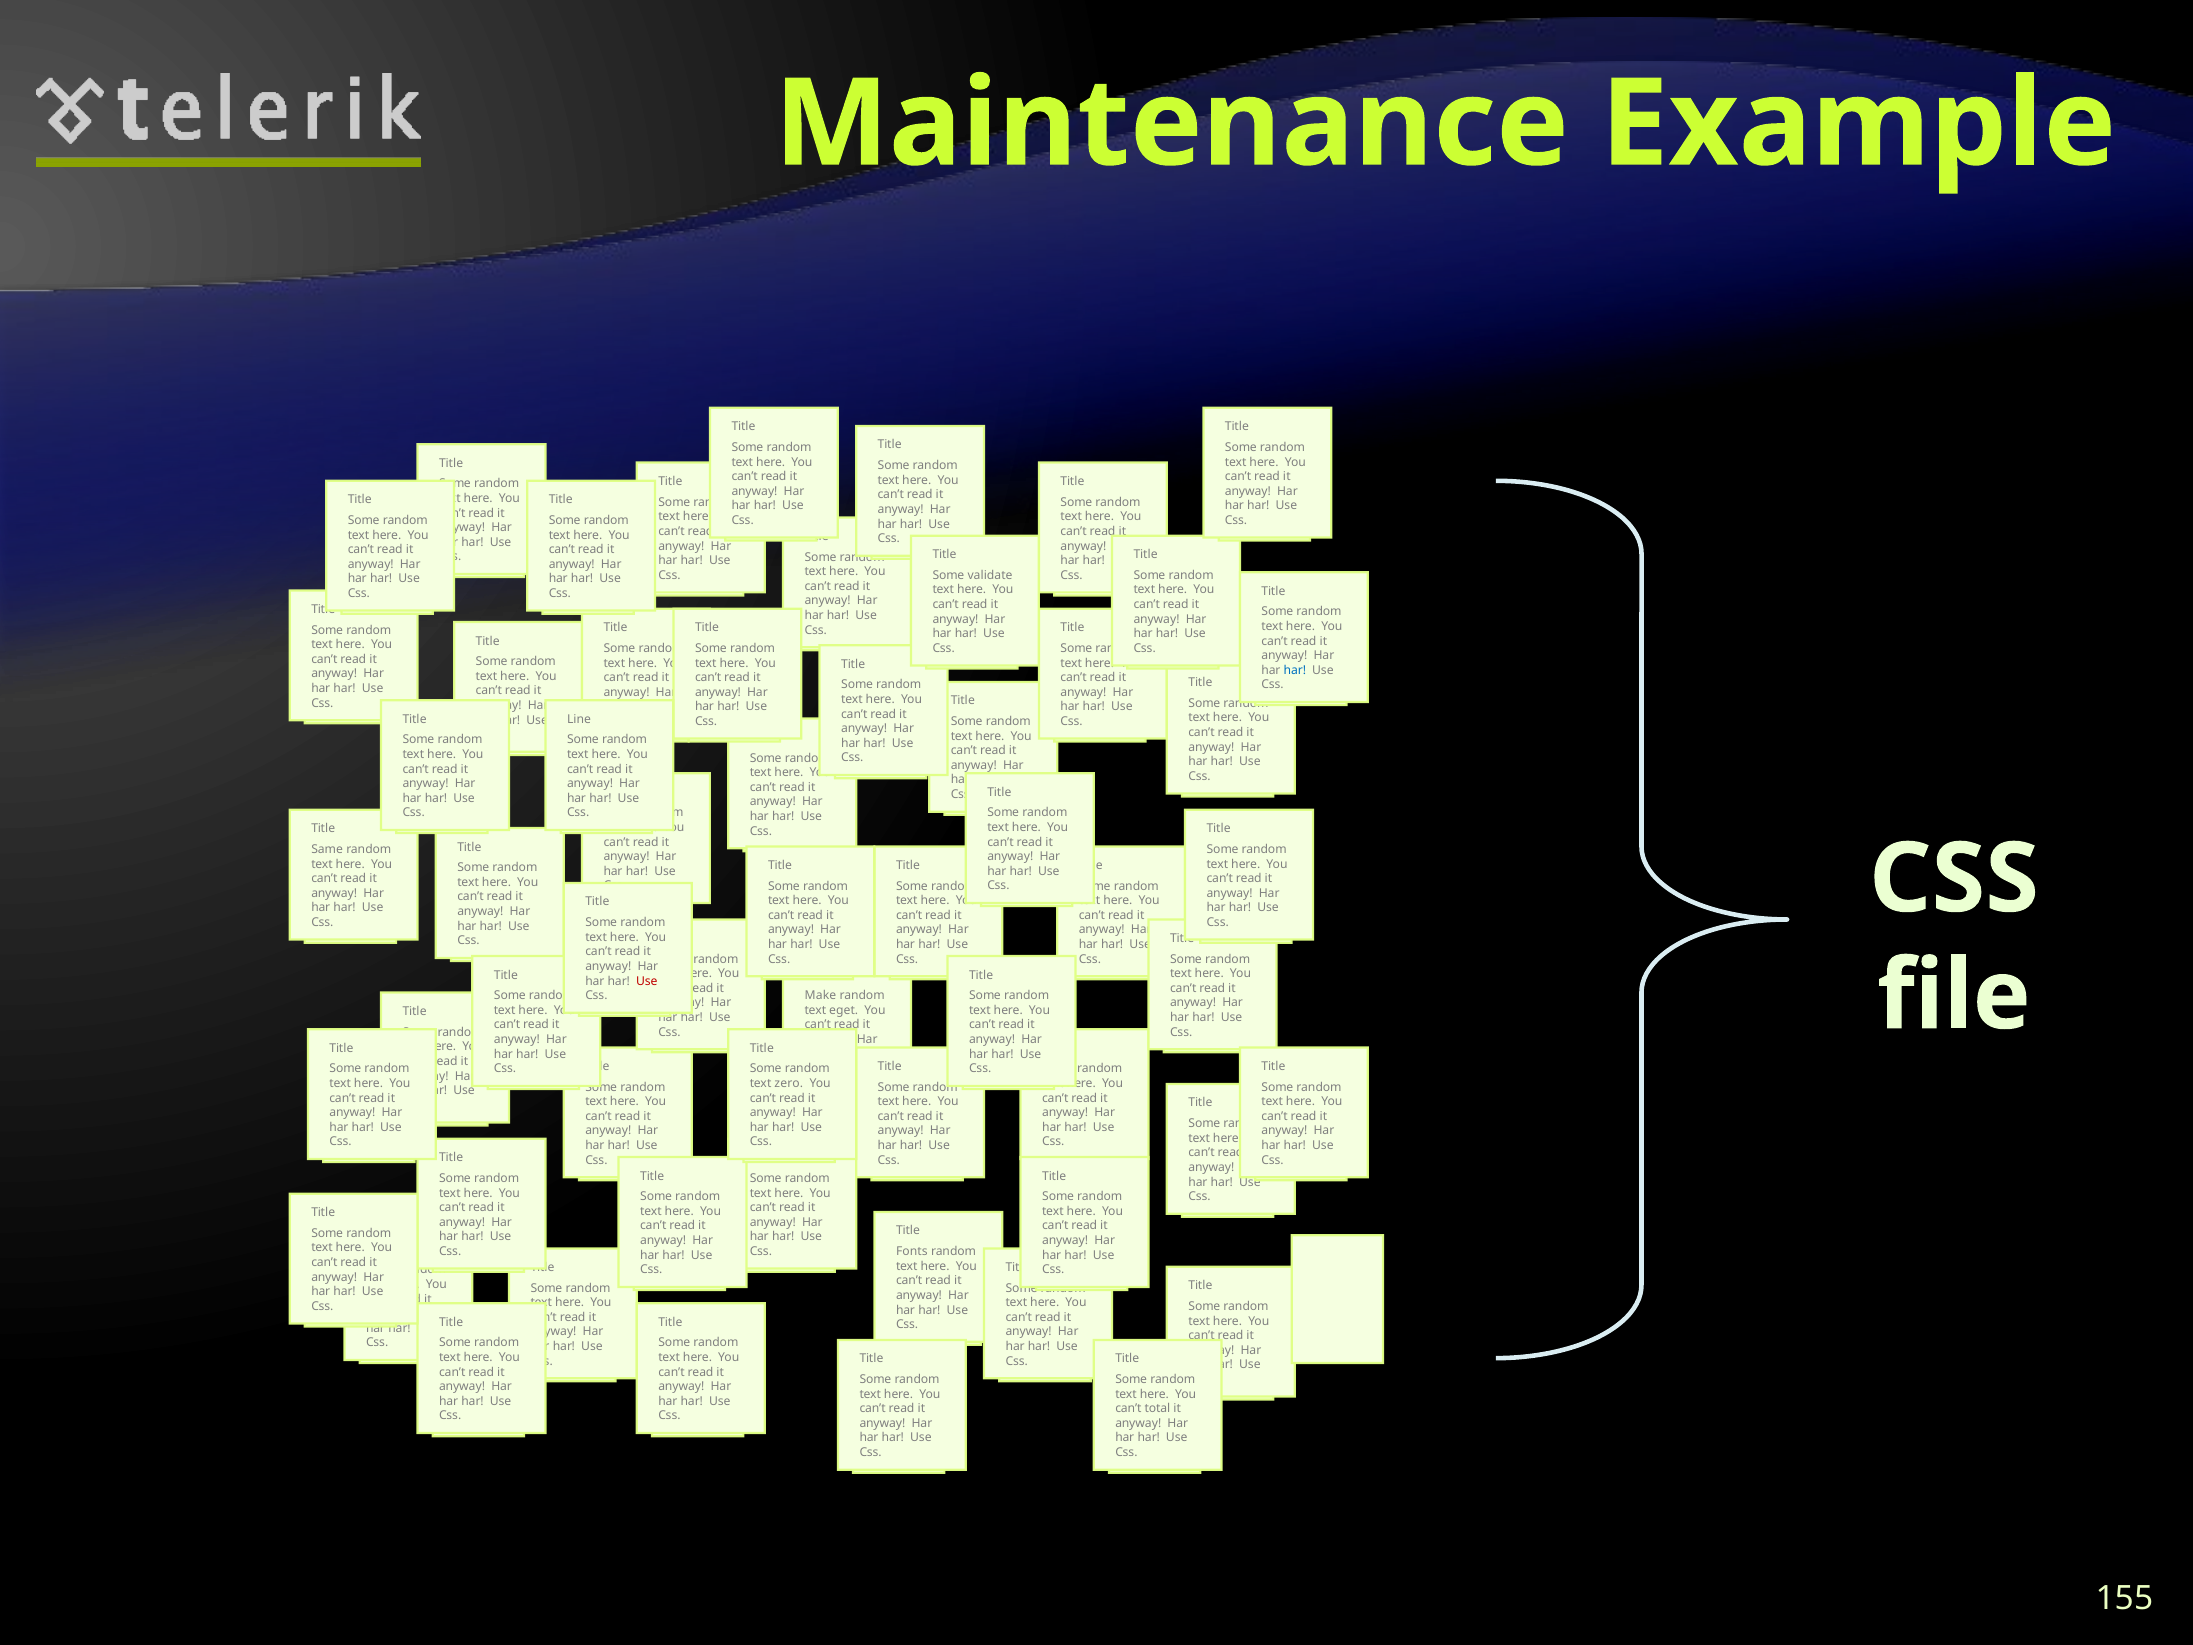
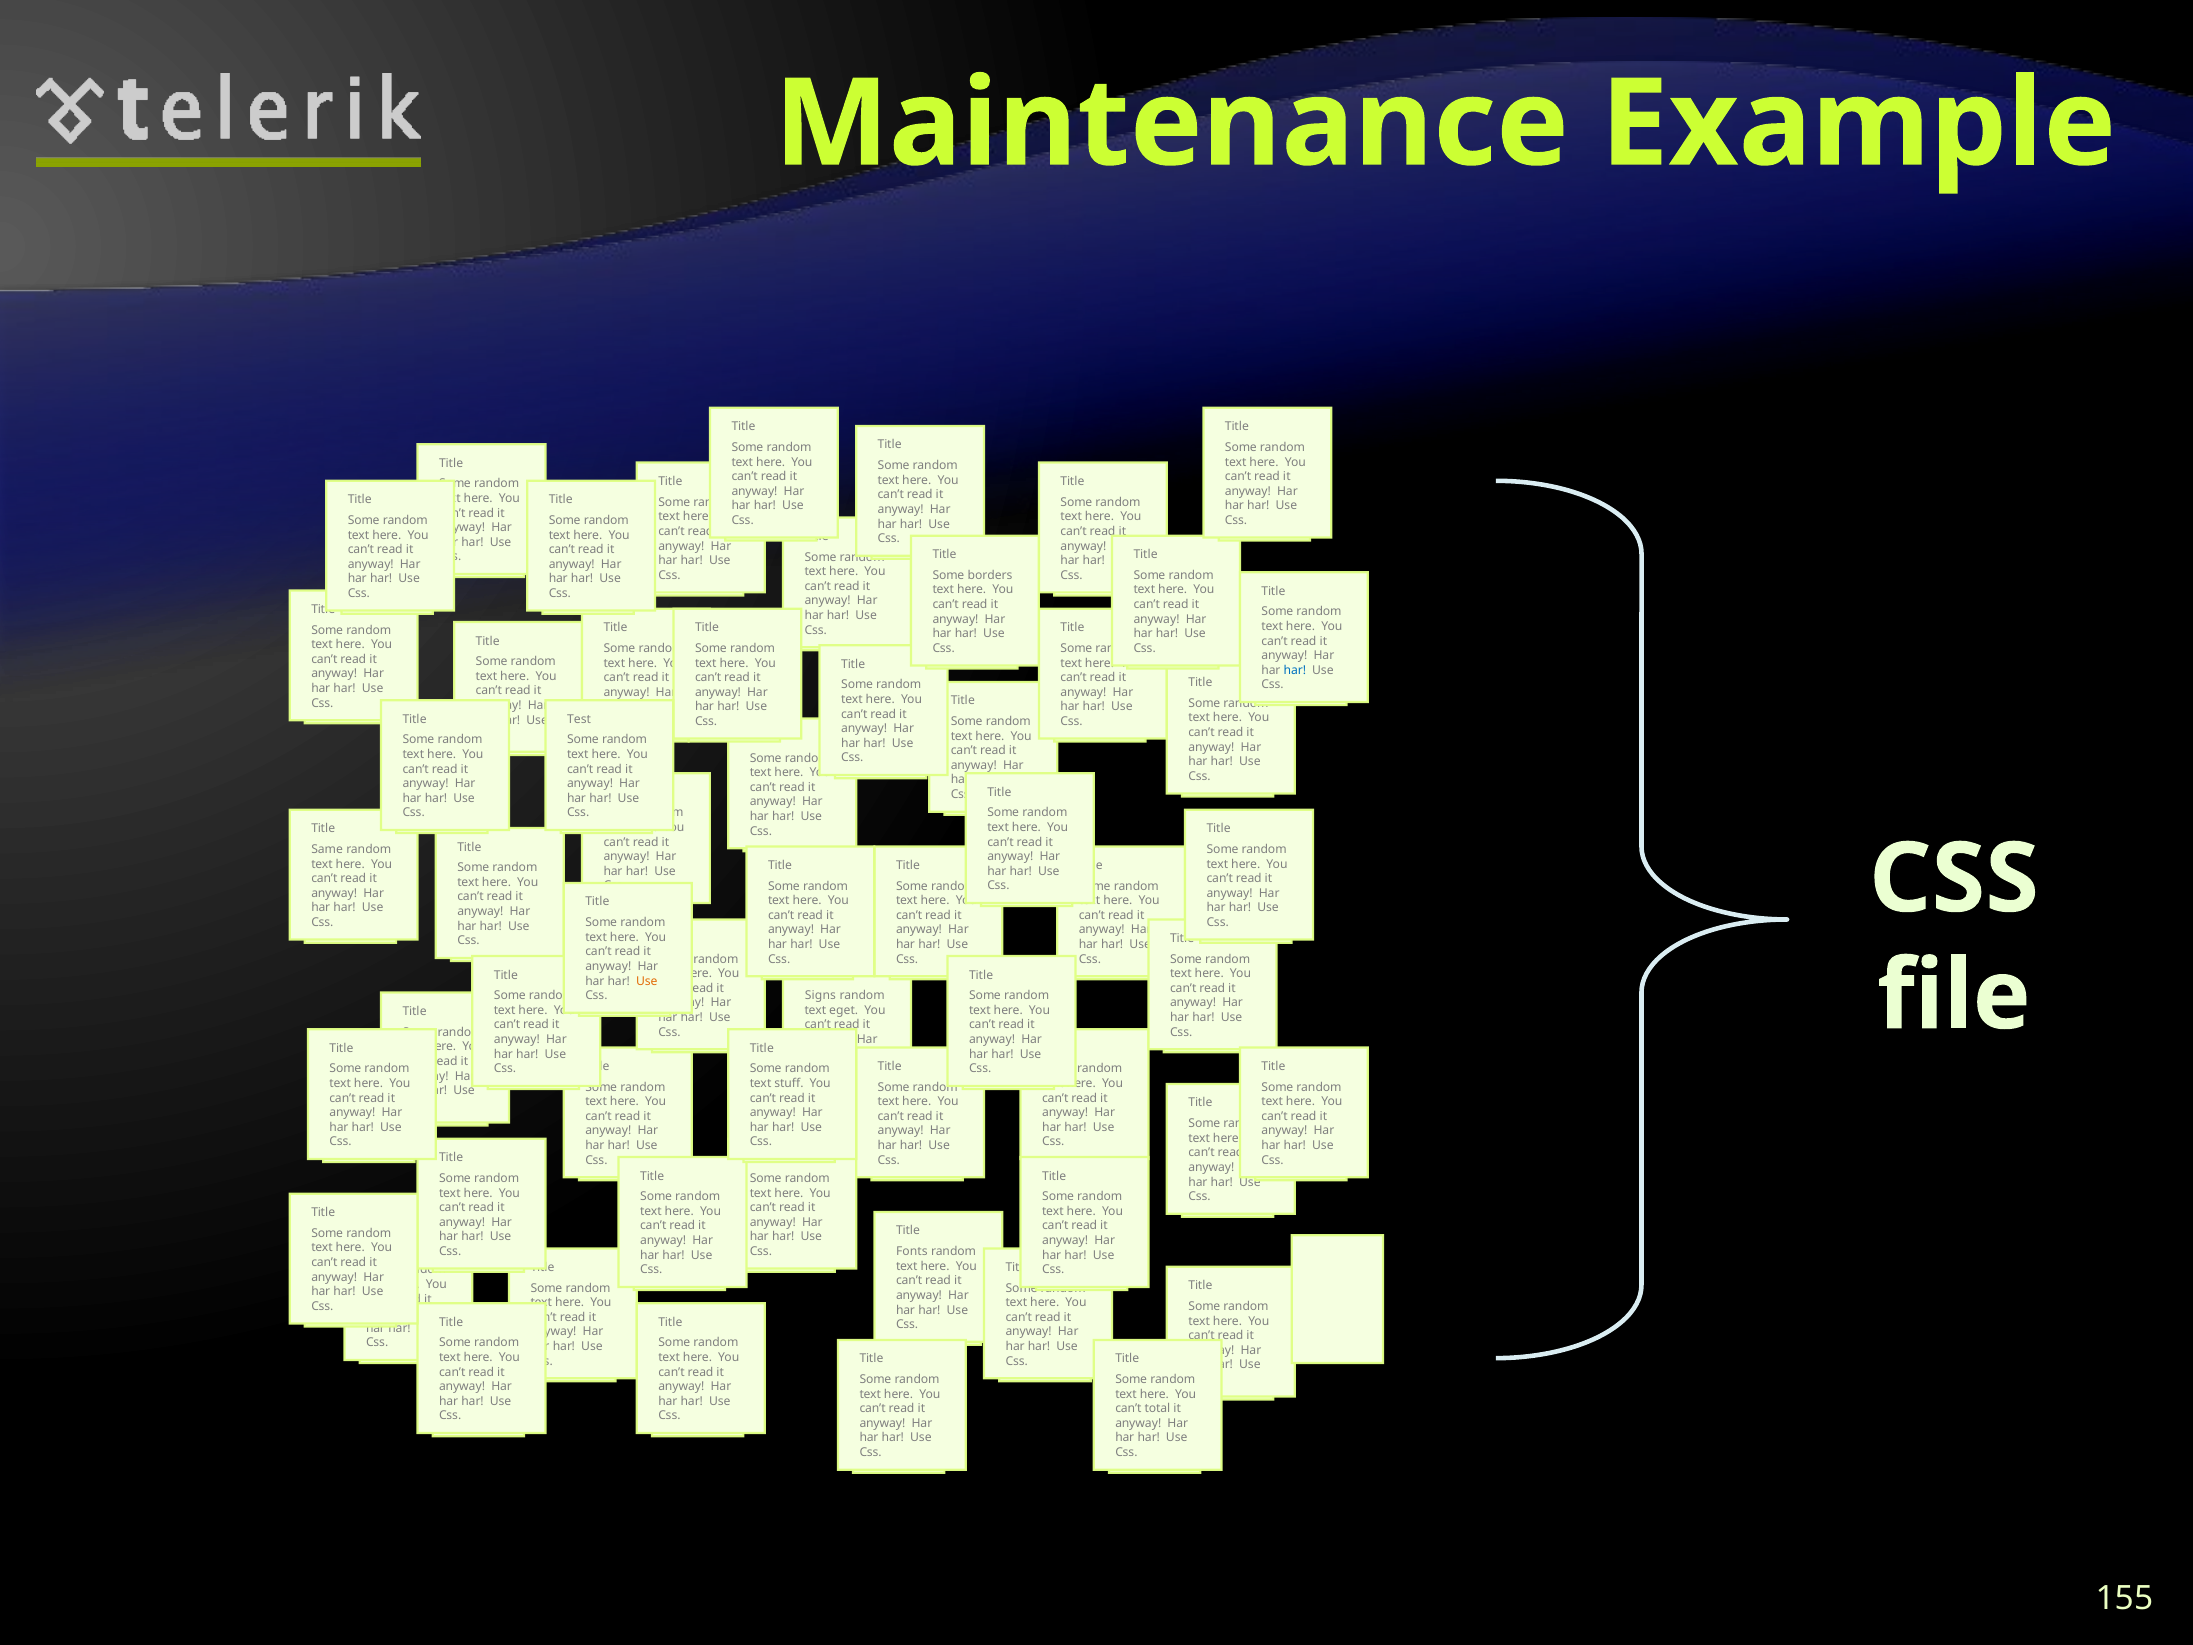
validate: validate -> borders
Line: Line -> Test
Use at (647, 981) colour: red -> orange
Make: Make -> Signs
zero: zero -> stuff
